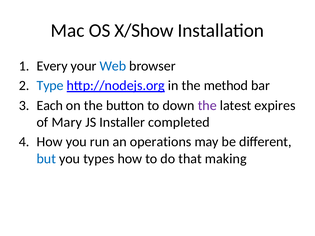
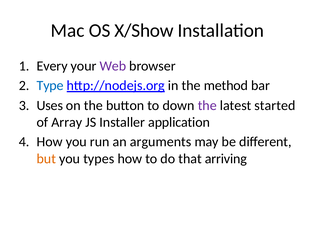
Web colour: blue -> purple
Each: Each -> Uses
expires: expires -> started
Mary: Mary -> Array
completed: completed -> application
operations: operations -> arguments
but colour: blue -> orange
making: making -> arriving
